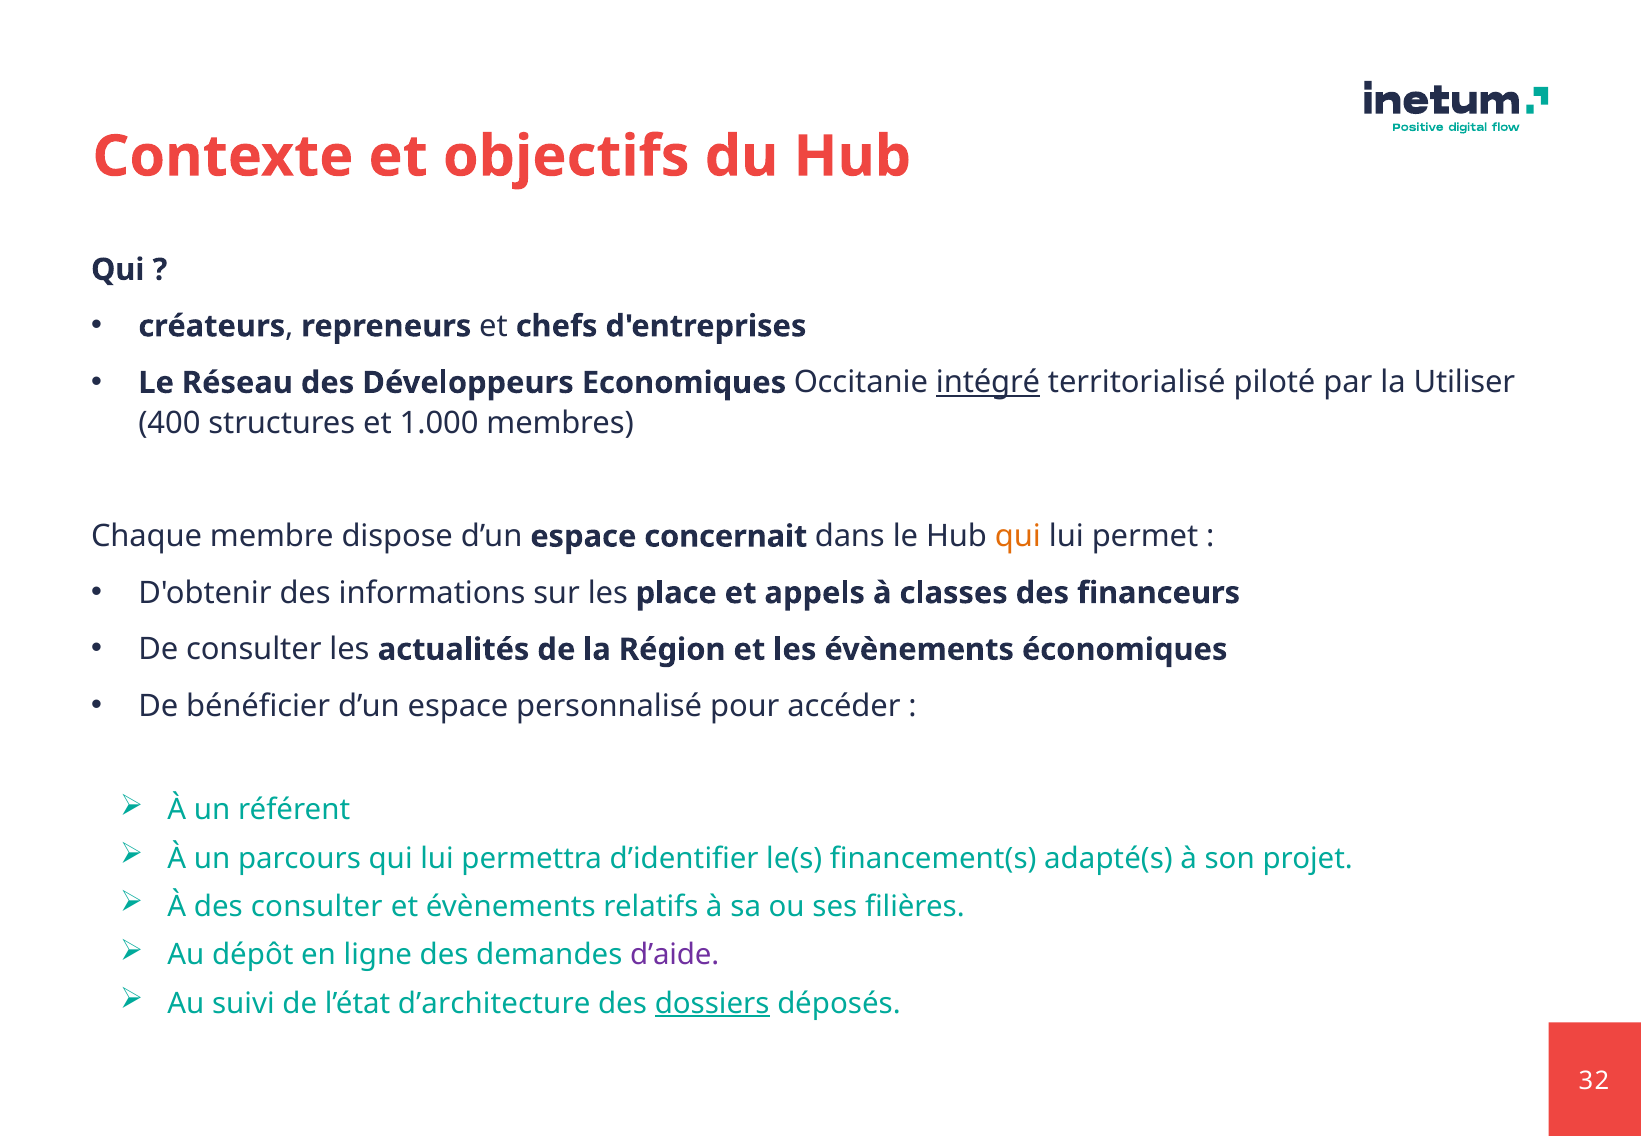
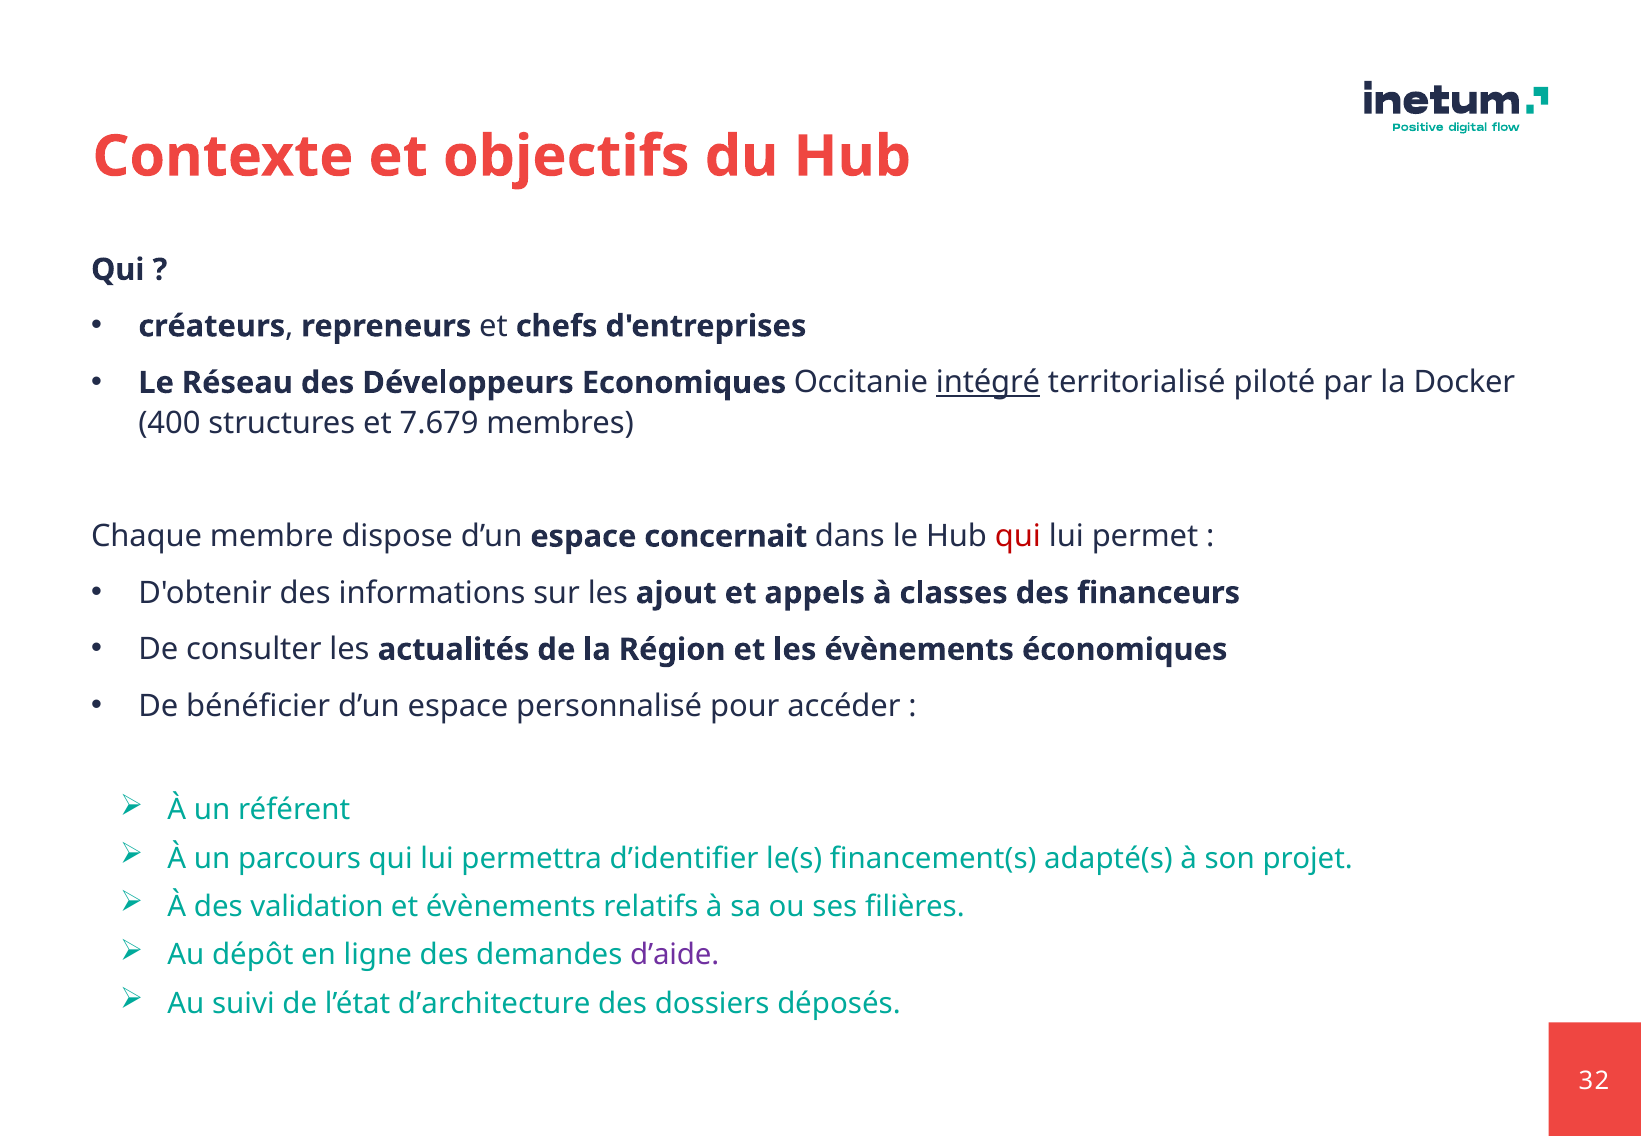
Utiliser: Utiliser -> Docker
1.000: 1.000 -> 7.679
qui at (1018, 537) colour: orange -> red
place: place -> ajout
des consulter: consulter -> validation
dossiers underline: present -> none
